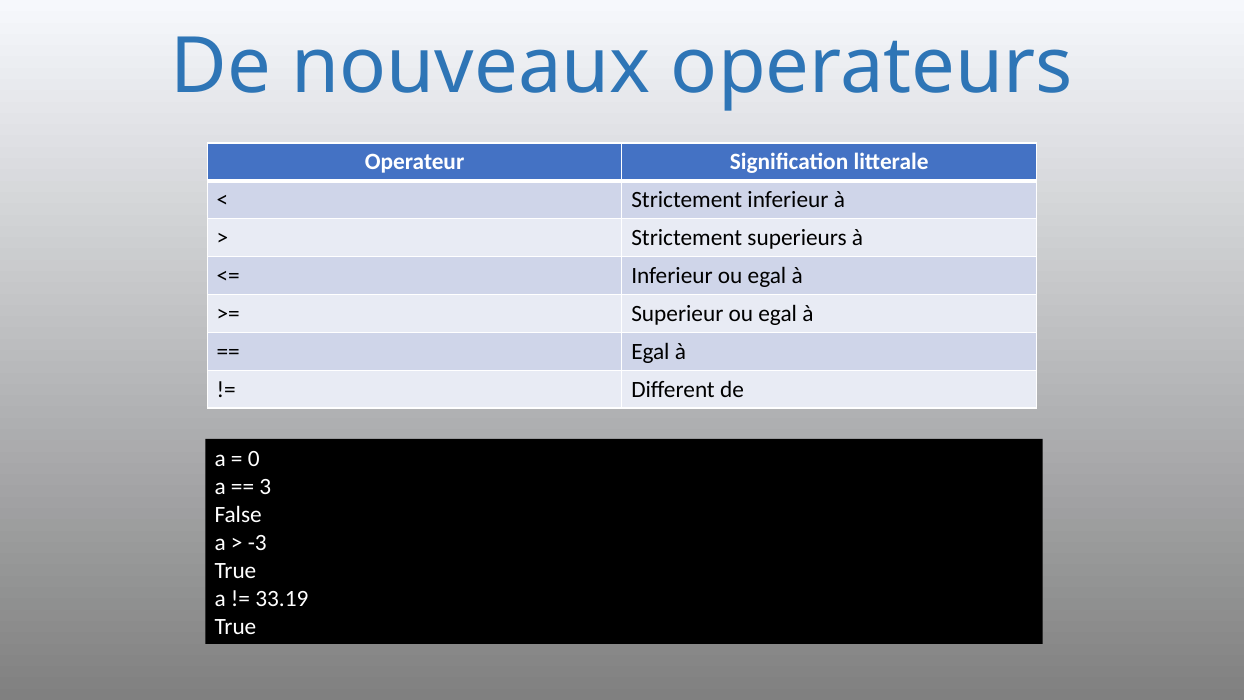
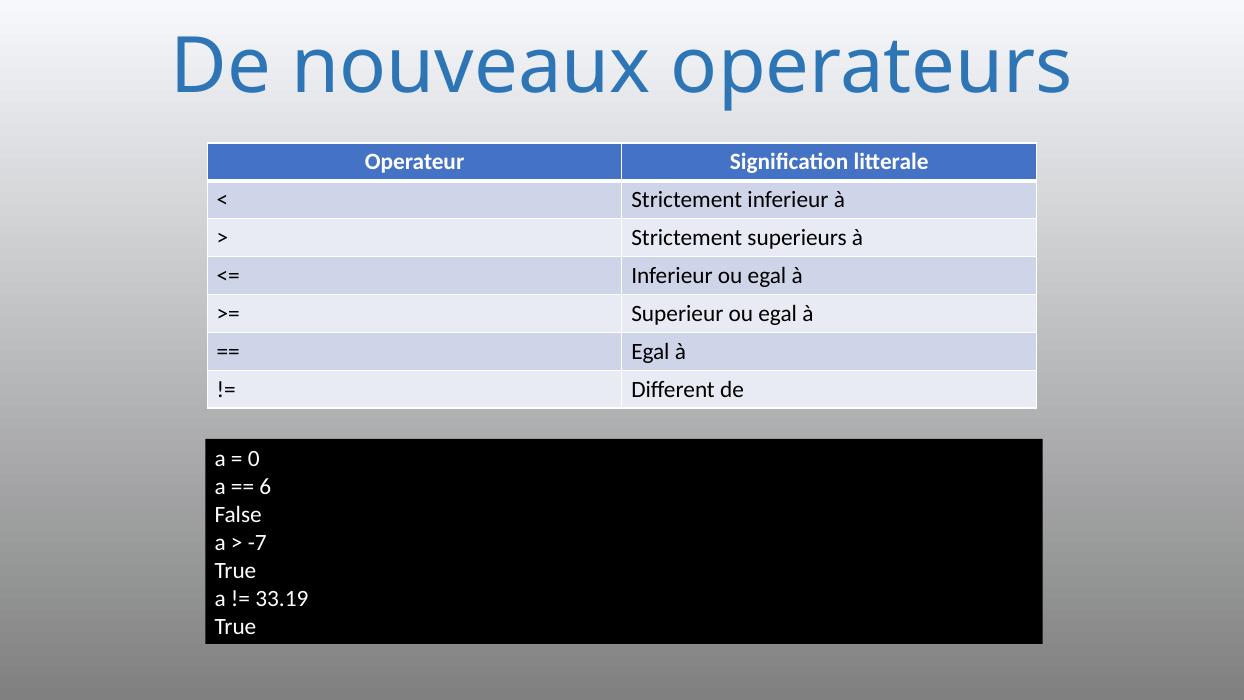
3: 3 -> 6
-3: -3 -> -7
